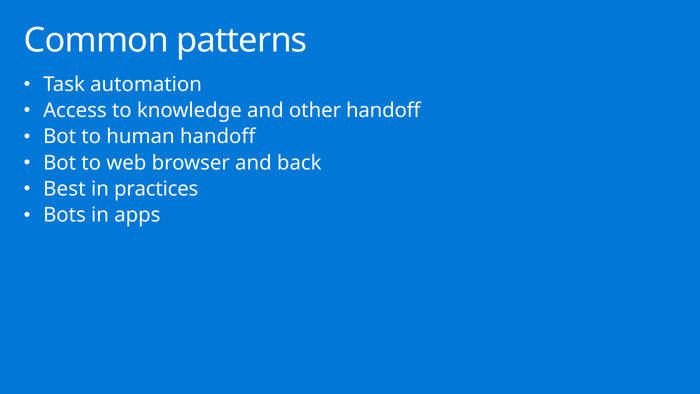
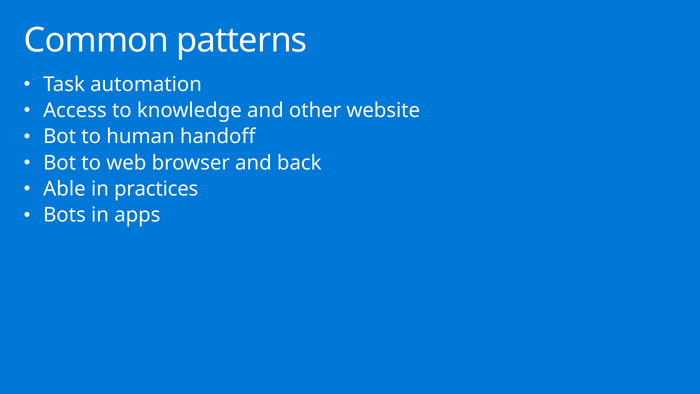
other handoff: handoff -> website
Best: Best -> Able
